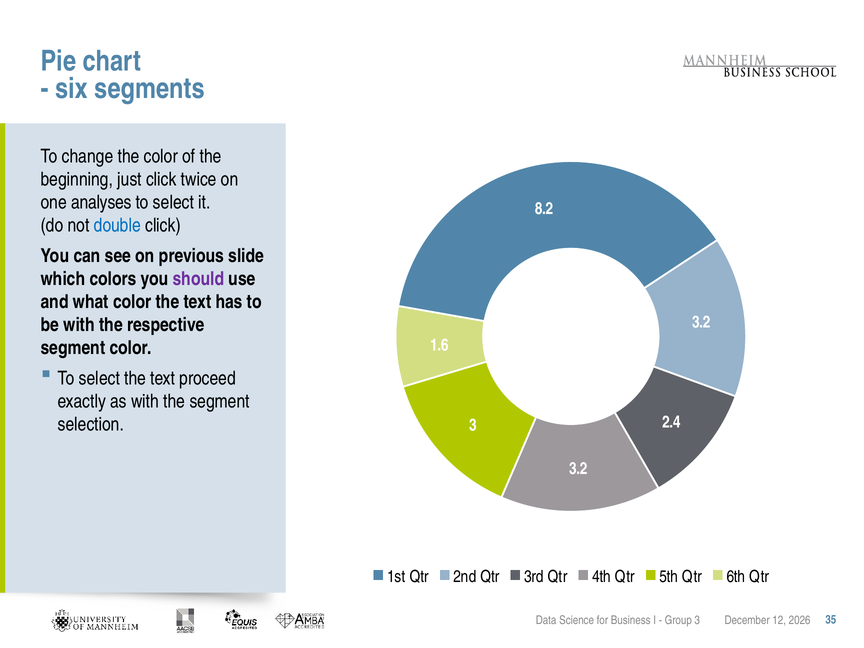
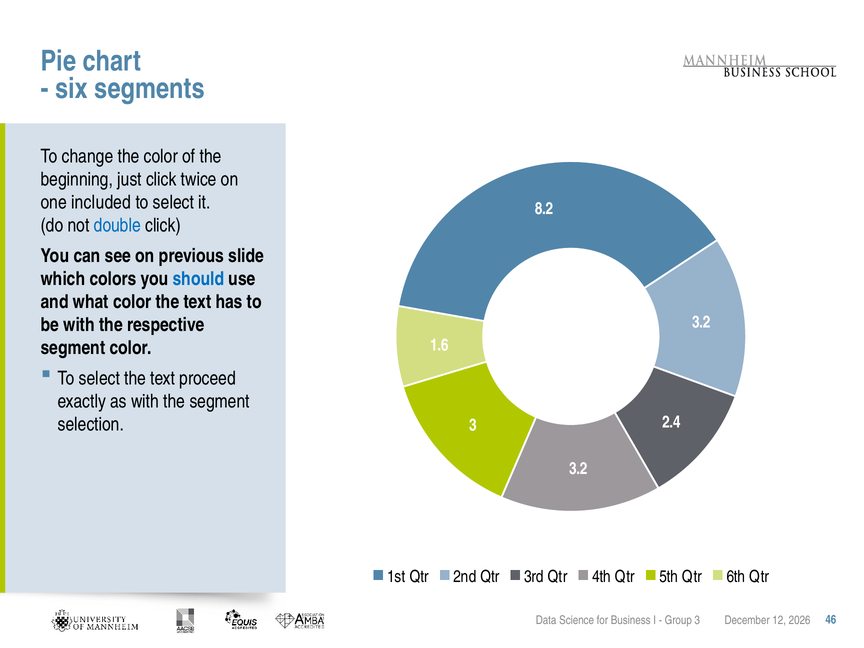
analyses: analyses -> included
should colour: purple -> blue
35: 35 -> 46
